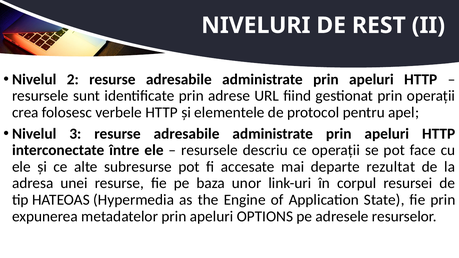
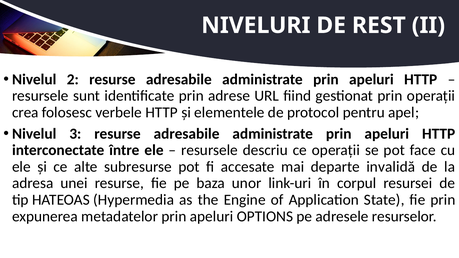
rezultat: rezultat -> invalidă
